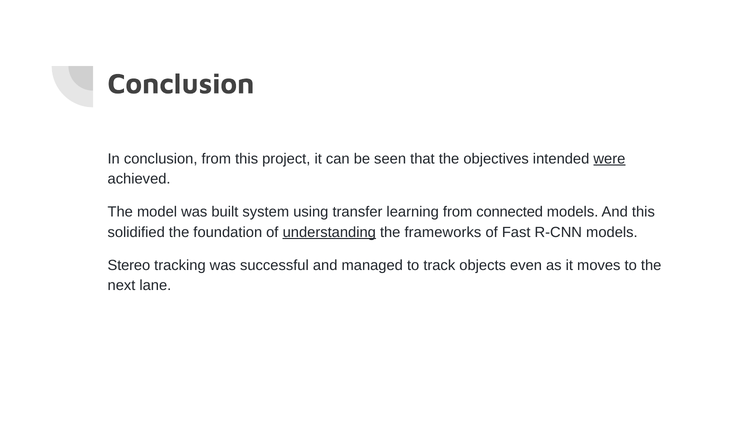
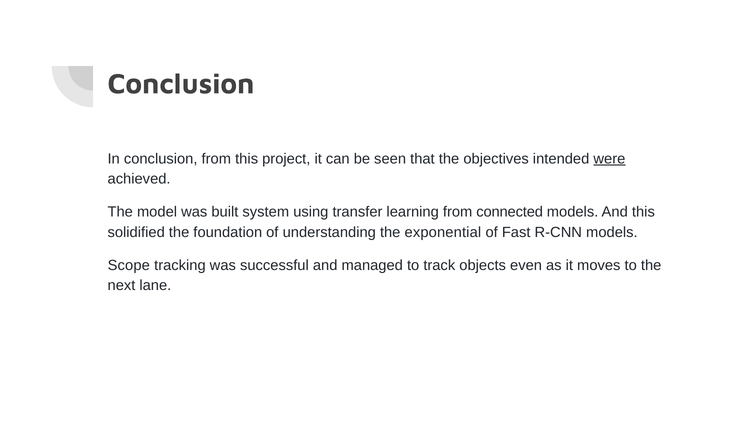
understanding underline: present -> none
frameworks: frameworks -> exponential
Stereo: Stereo -> Scope
